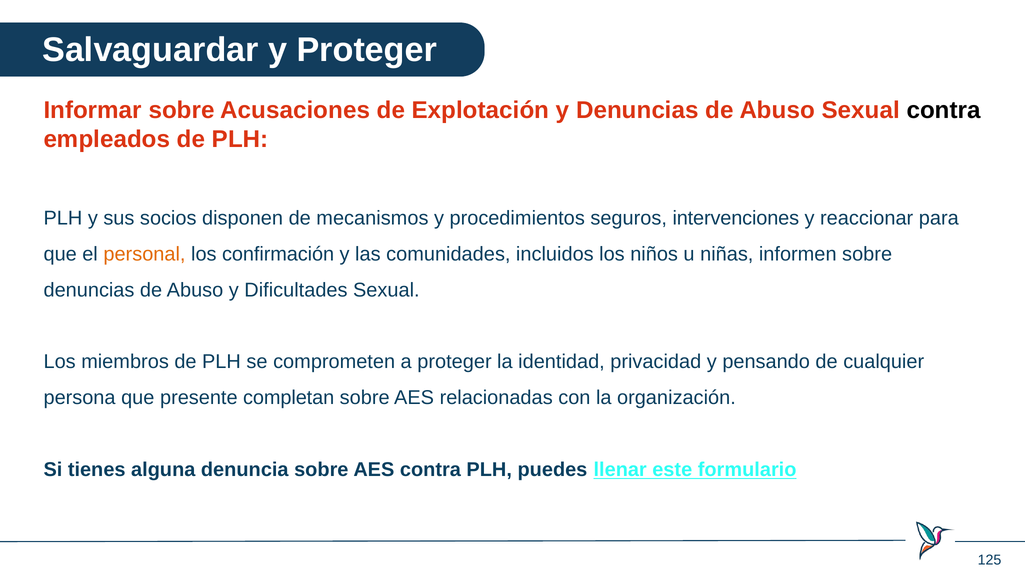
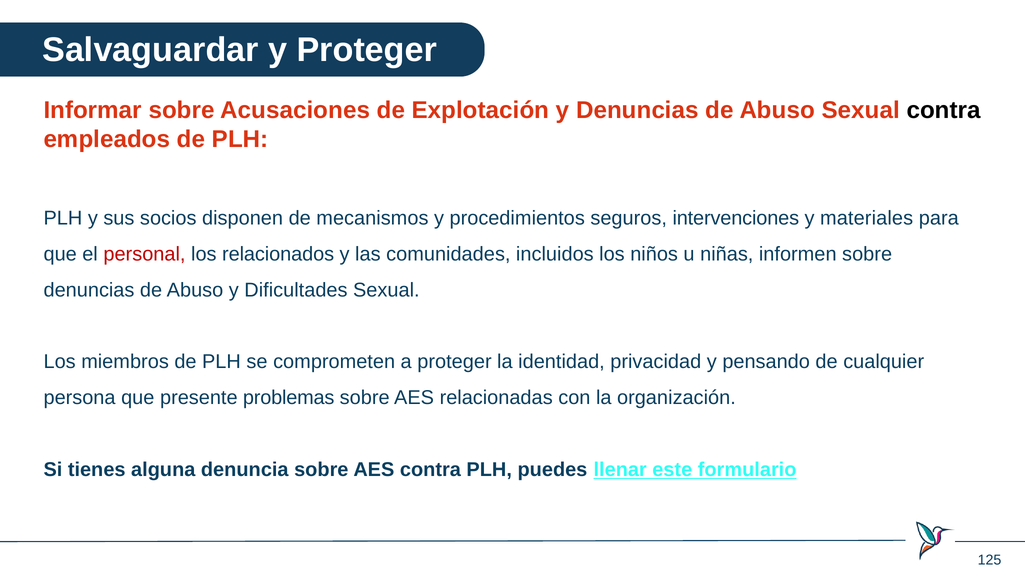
reaccionar: reaccionar -> materiales
personal colour: orange -> red
confirmación: confirmación -> relacionados
completan: completan -> problemas
